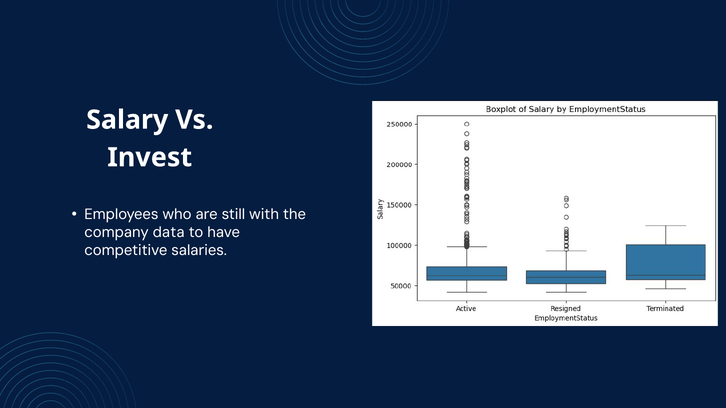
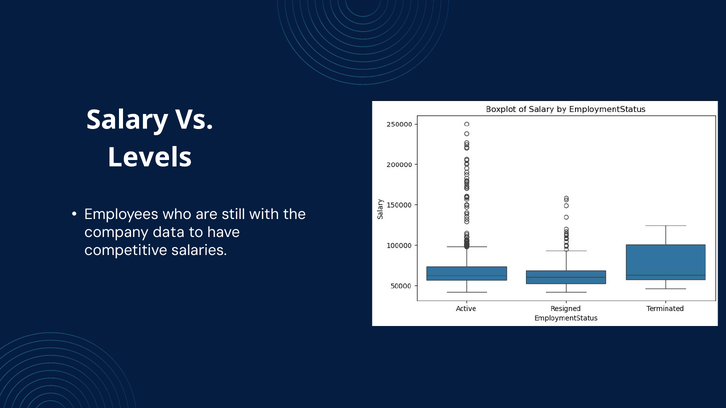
Invest: Invest -> Levels
